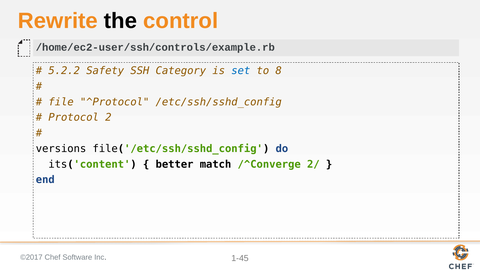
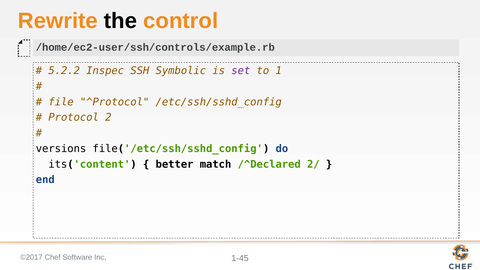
Safety: Safety -> Inspec
Category: Category -> Symbolic
set colour: blue -> purple
8: 8 -> 1
/^Converge: /^Converge -> /^Declared
